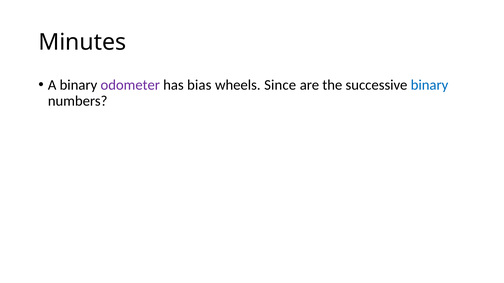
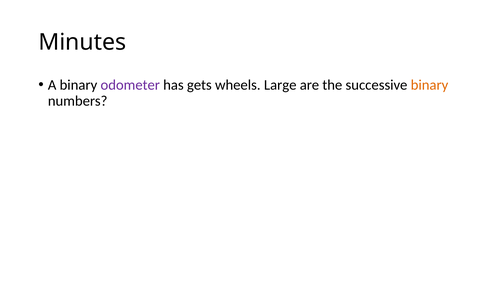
bias: bias -> gets
Since: Since -> Large
binary at (429, 85) colour: blue -> orange
